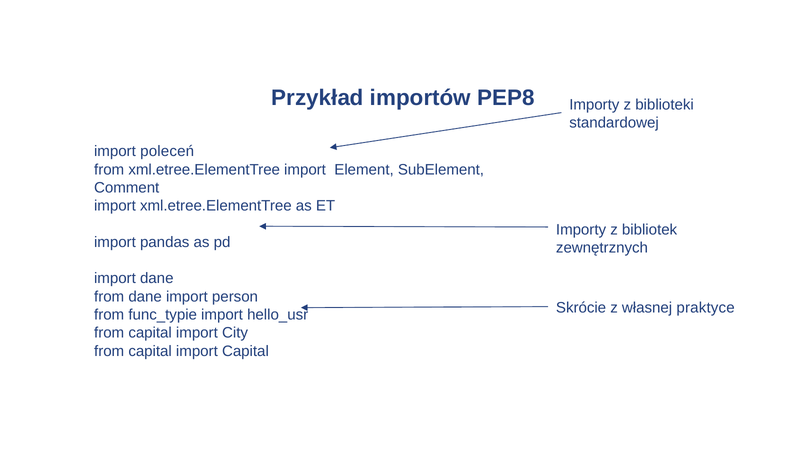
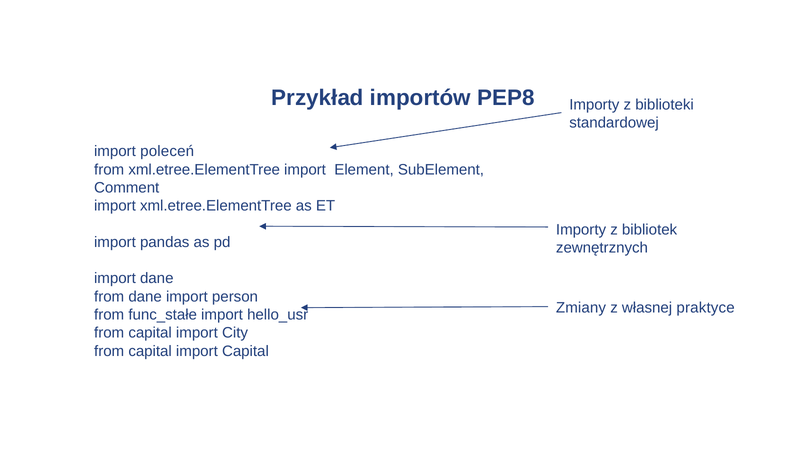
Skrócie: Skrócie -> Zmiany
func_typie: func_typie -> func_stałe
